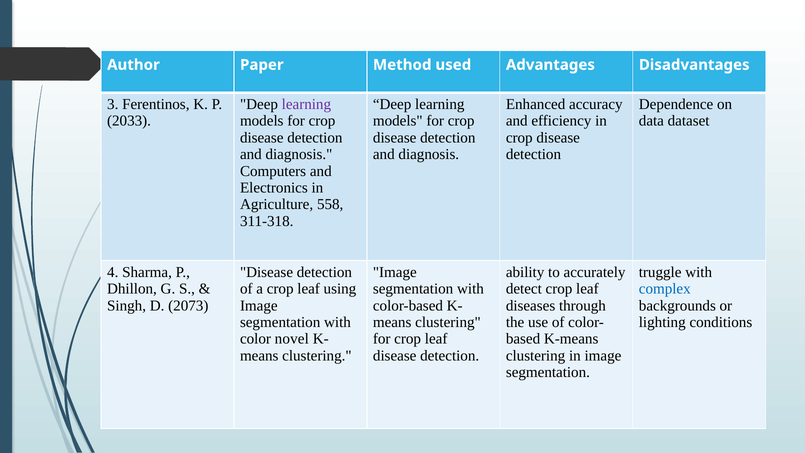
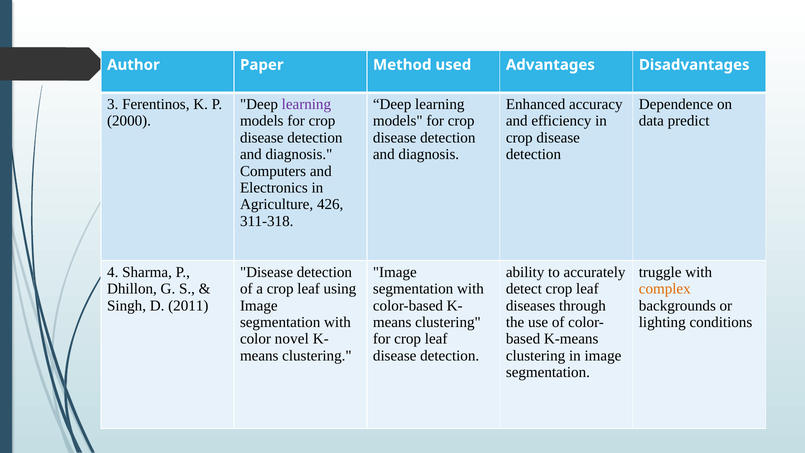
2033: 2033 -> 2000
dataset: dataset -> predict
558: 558 -> 426
complex colour: blue -> orange
2073: 2073 -> 2011
